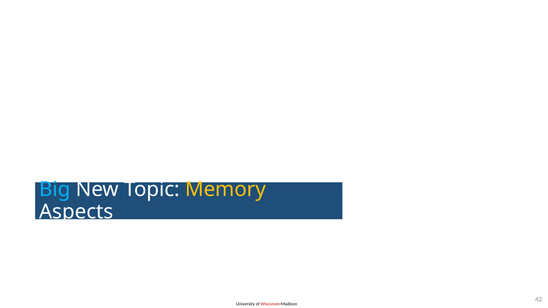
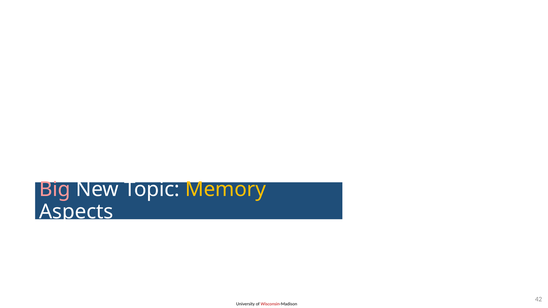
Big colour: light blue -> pink
